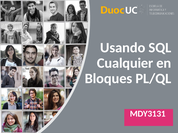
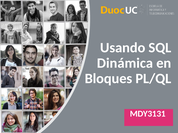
Cualquier: Cualquier -> Dinámica
